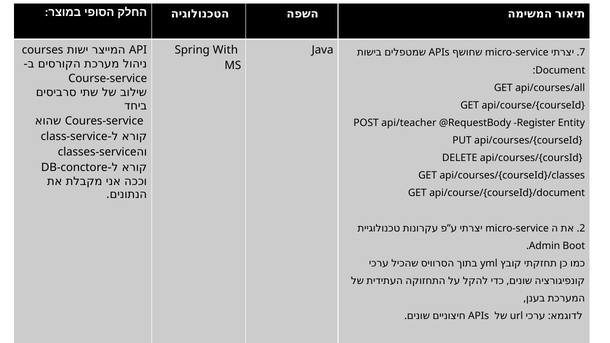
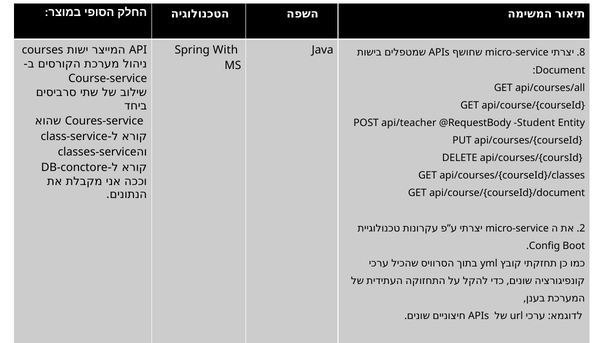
7: 7 -> 8
Register: Register -> Student
Admin: Admin -> Config
